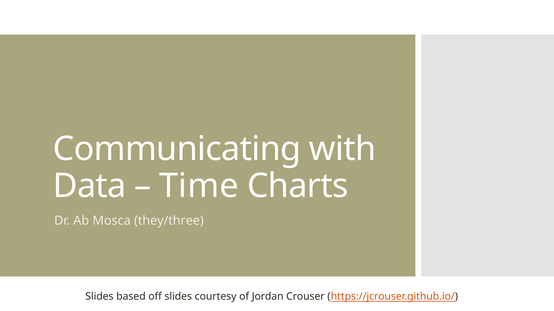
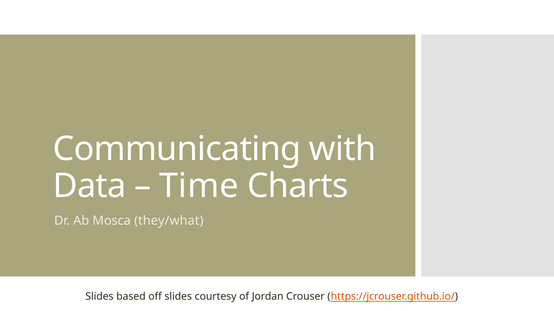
they/three: they/three -> they/what
